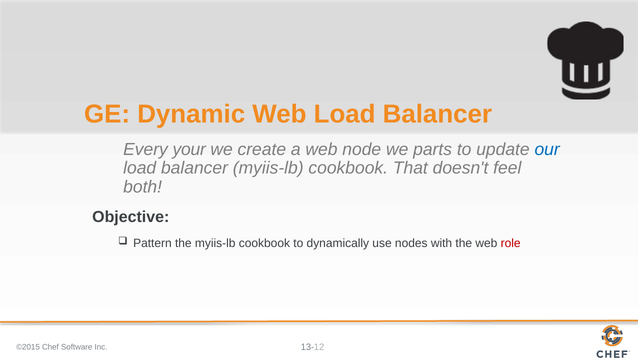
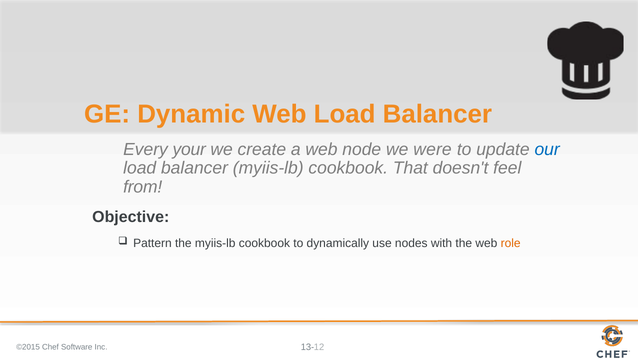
parts: parts -> were
both: both -> from
role colour: red -> orange
